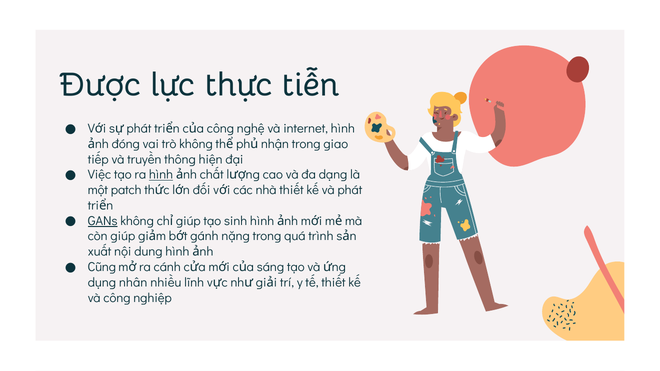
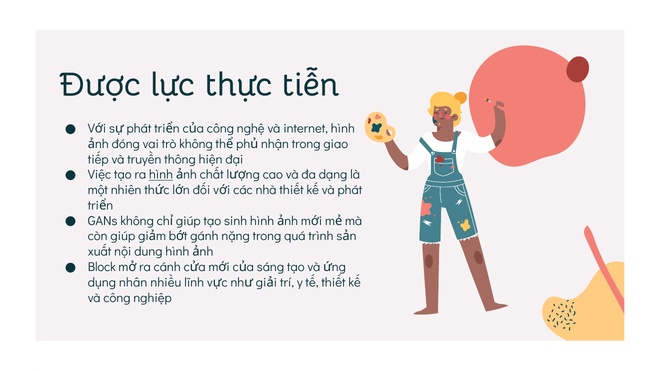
patch: patch -> nhiên
GANs underline: present -> none
Cũng: Cũng -> Block
